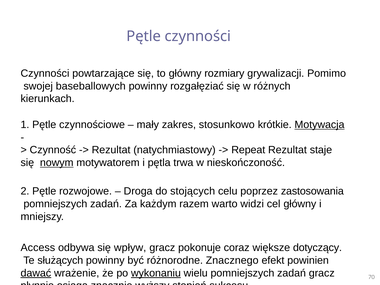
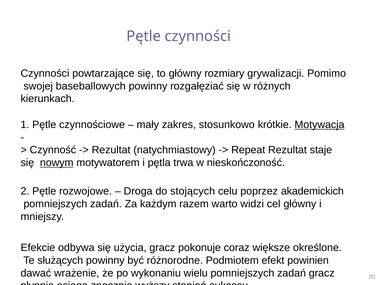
zastosowania: zastosowania -> akademickich
Access: Access -> Efekcie
wpływ: wpływ -> użycia
dotyczący: dotyczący -> określone
Znacznego: Znacznego -> Podmiotem
dawać underline: present -> none
wykonaniu underline: present -> none
